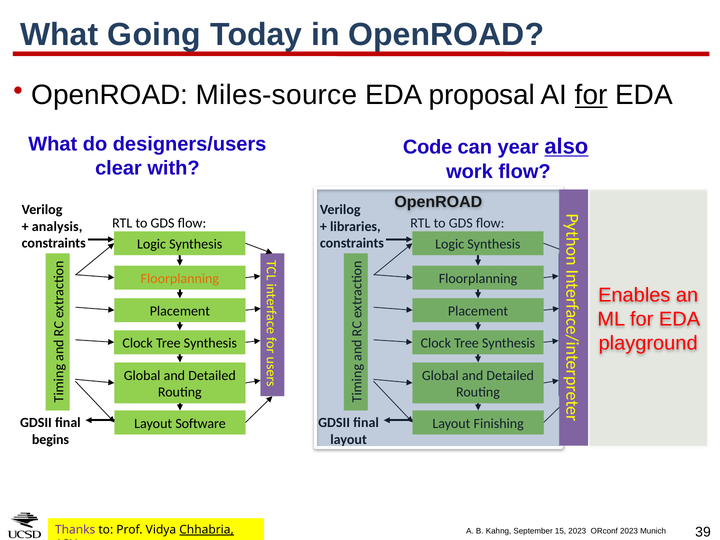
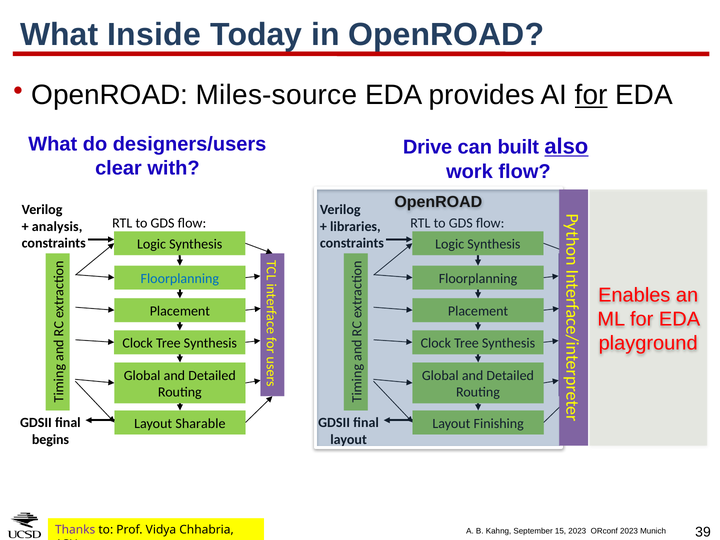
Going: Going -> Inside
proposal: proposal -> provides
Code: Code -> Drive
year: year -> built
Floorplanning at (180, 279) colour: orange -> blue
Software: Software -> Sharable
Chhabria underline: present -> none
